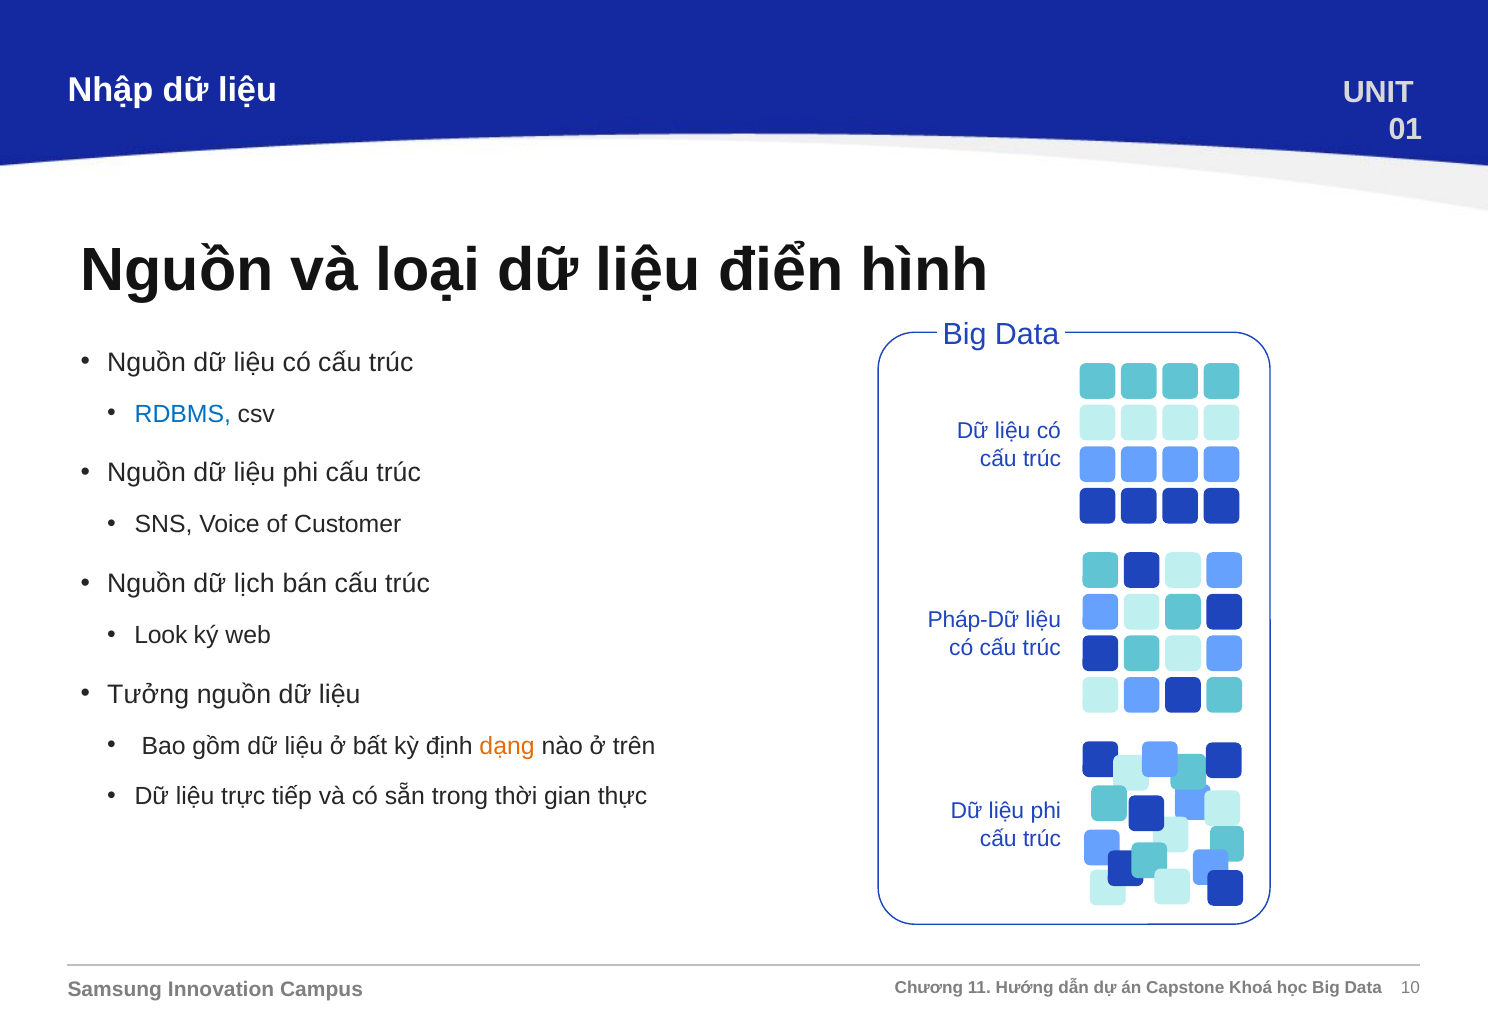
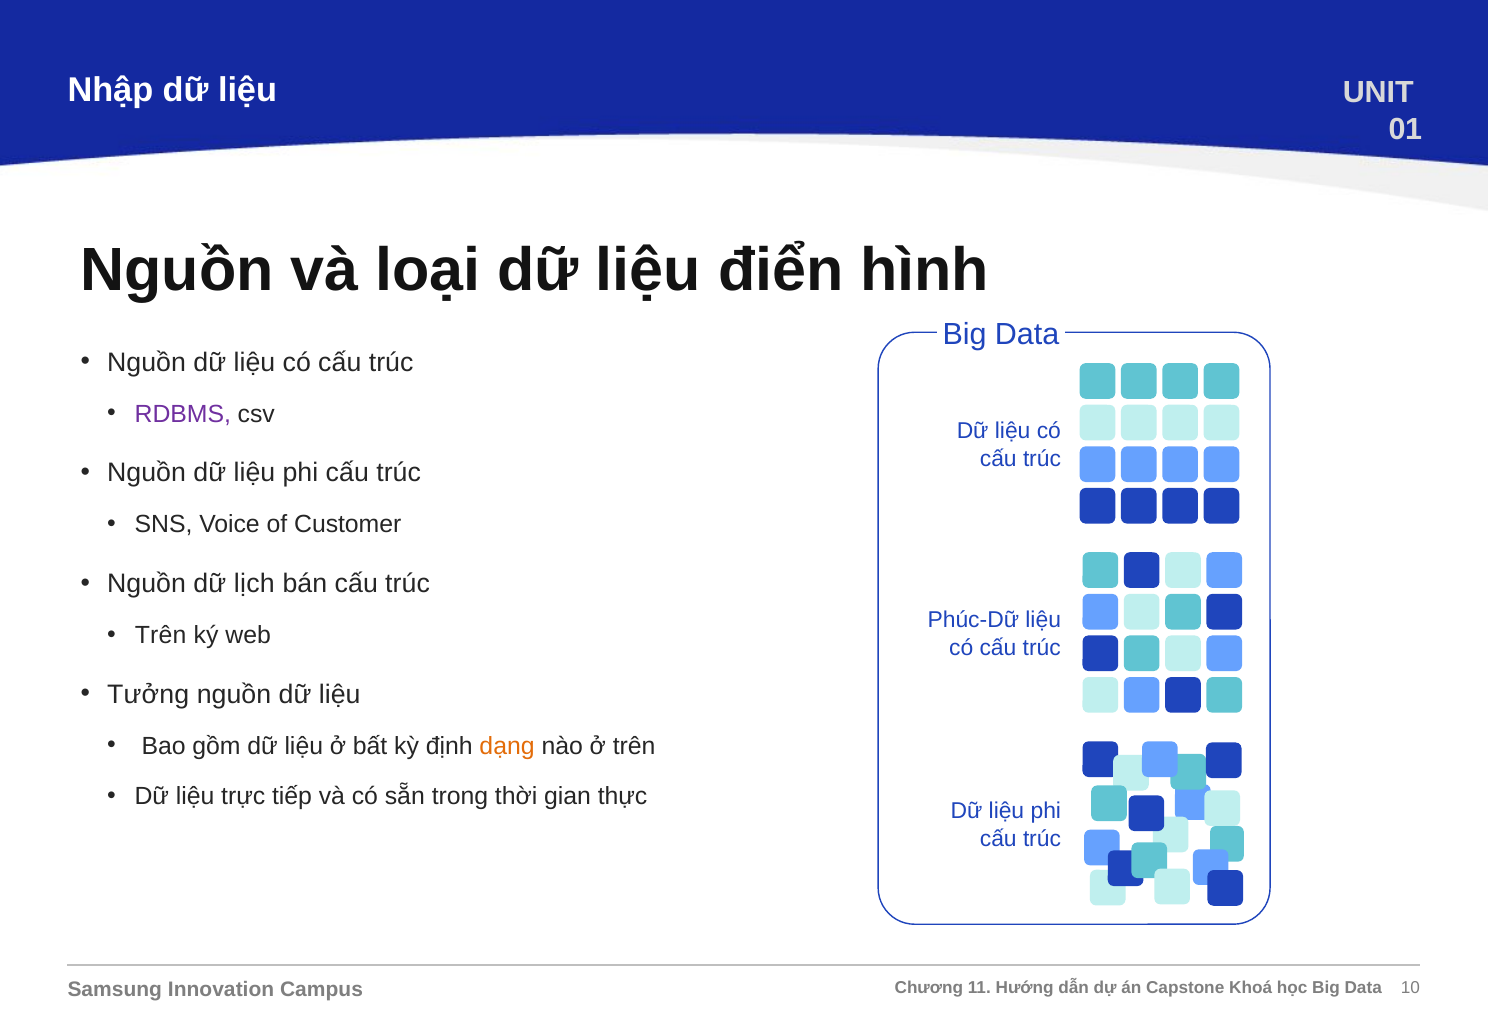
RDBMS colour: blue -> purple
Pháp-Dữ: Pháp-Dữ -> Phúc-Dữ
Look at (161, 635): Look -> Trên
